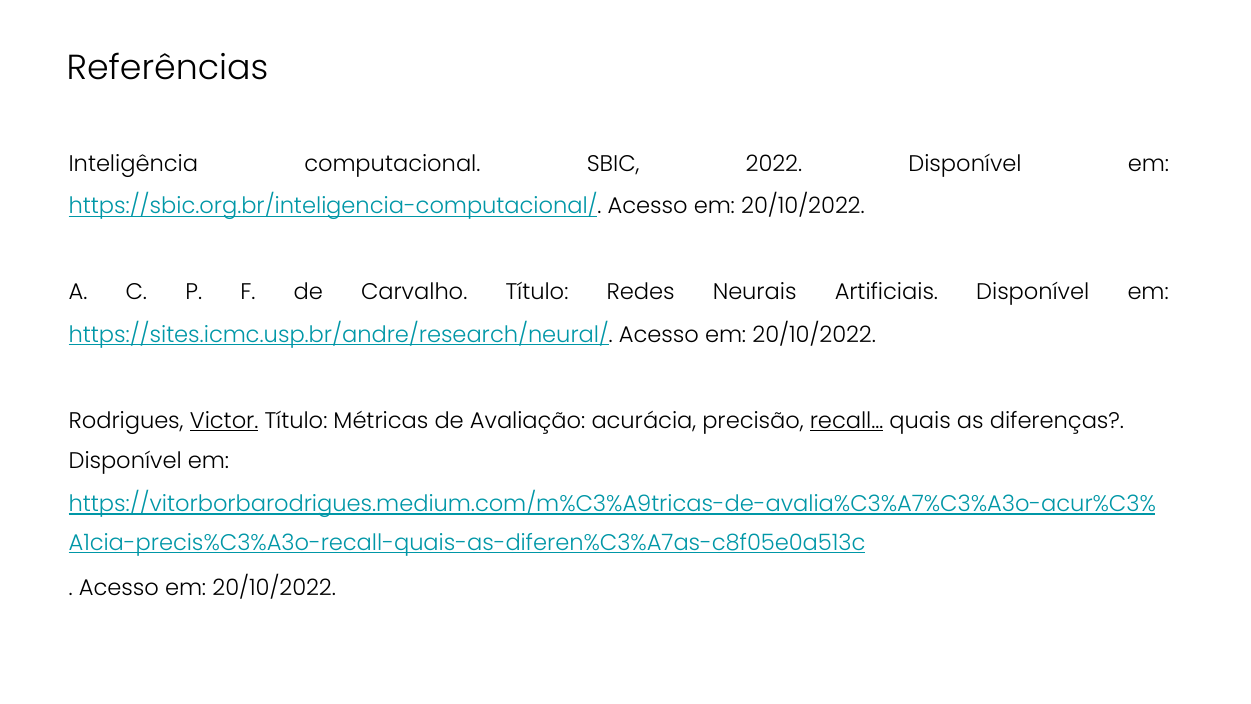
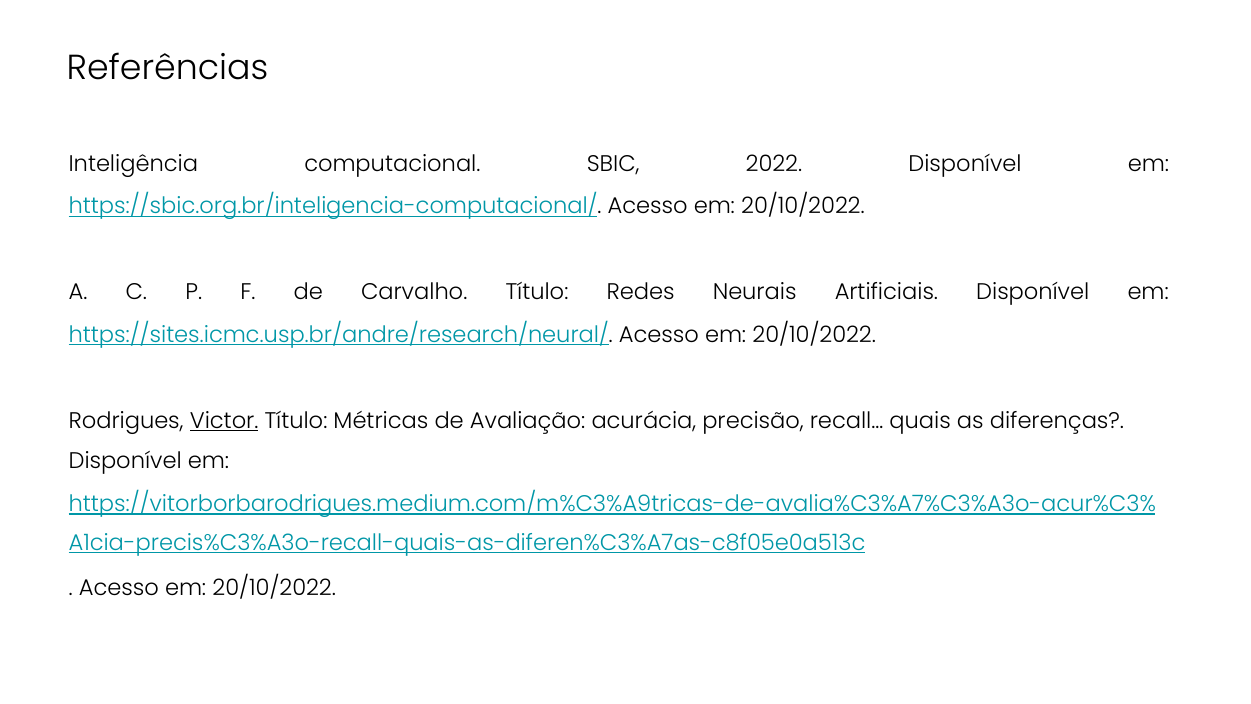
recall… underline: present -> none
